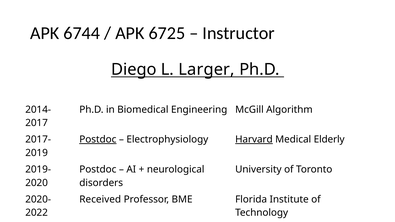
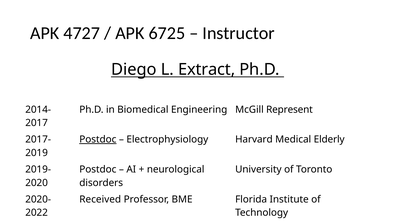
6744: 6744 -> 4727
Larger: Larger -> Extract
Algorithm: Algorithm -> Represent
Harvard underline: present -> none
